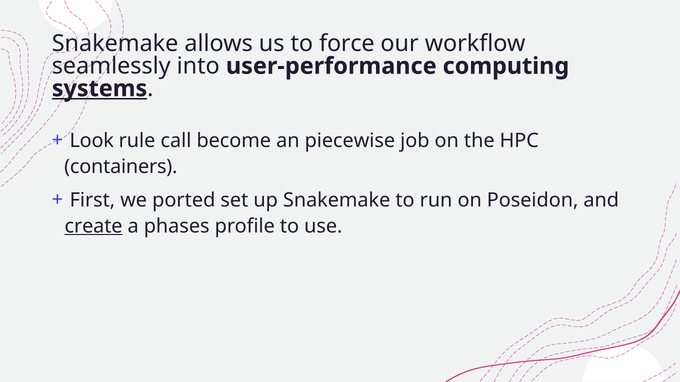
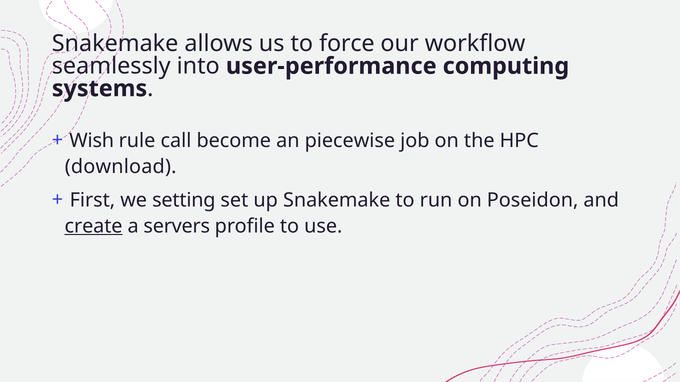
systems underline: present -> none
Look: Look -> Wish
containers: containers -> download
ported: ported -> setting
phases: phases -> servers
